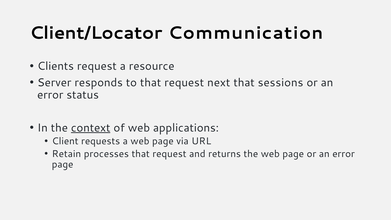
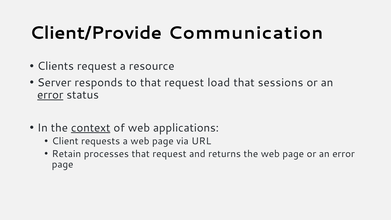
Client/Locator: Client/Locator -> Client/Provide
next: next -> load
error at (50, 95) underline: none -> present
